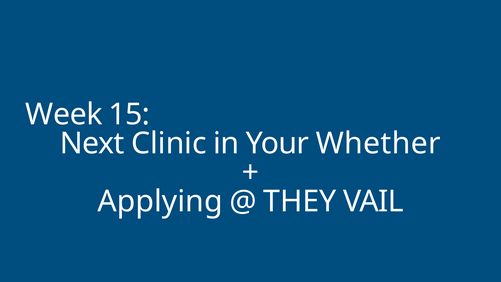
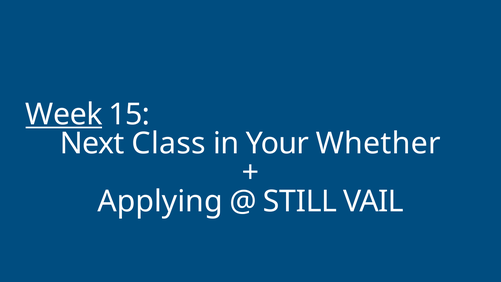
Week underline: none -> present
Clinic: Clinic -> Class
THEY: THEY -> STILL
